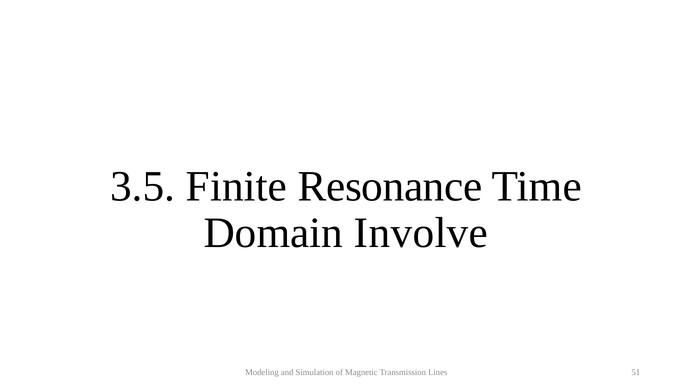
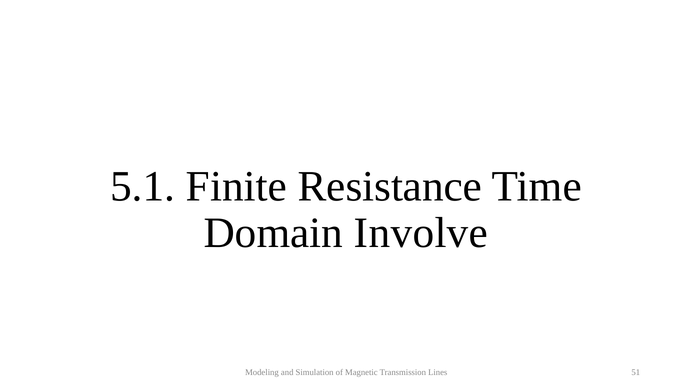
3.5: 3.5 -> 5.1
Resonance: Resonance -> Resistance
